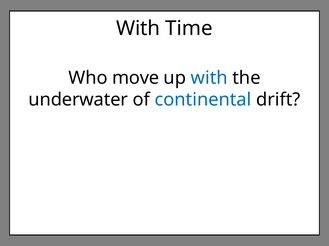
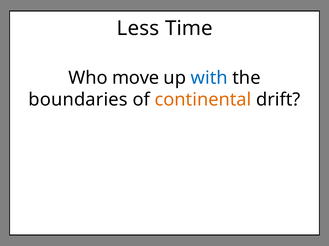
With at (138, 29): With -> Less
underwater: underwater -> boundaries
continental colour: blue -> orange
